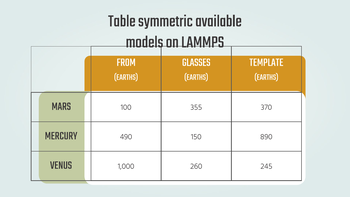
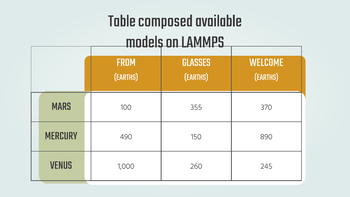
symmetric: symmetric -> composed
TEMPLATE: TEMPLATE -> WELCOME
